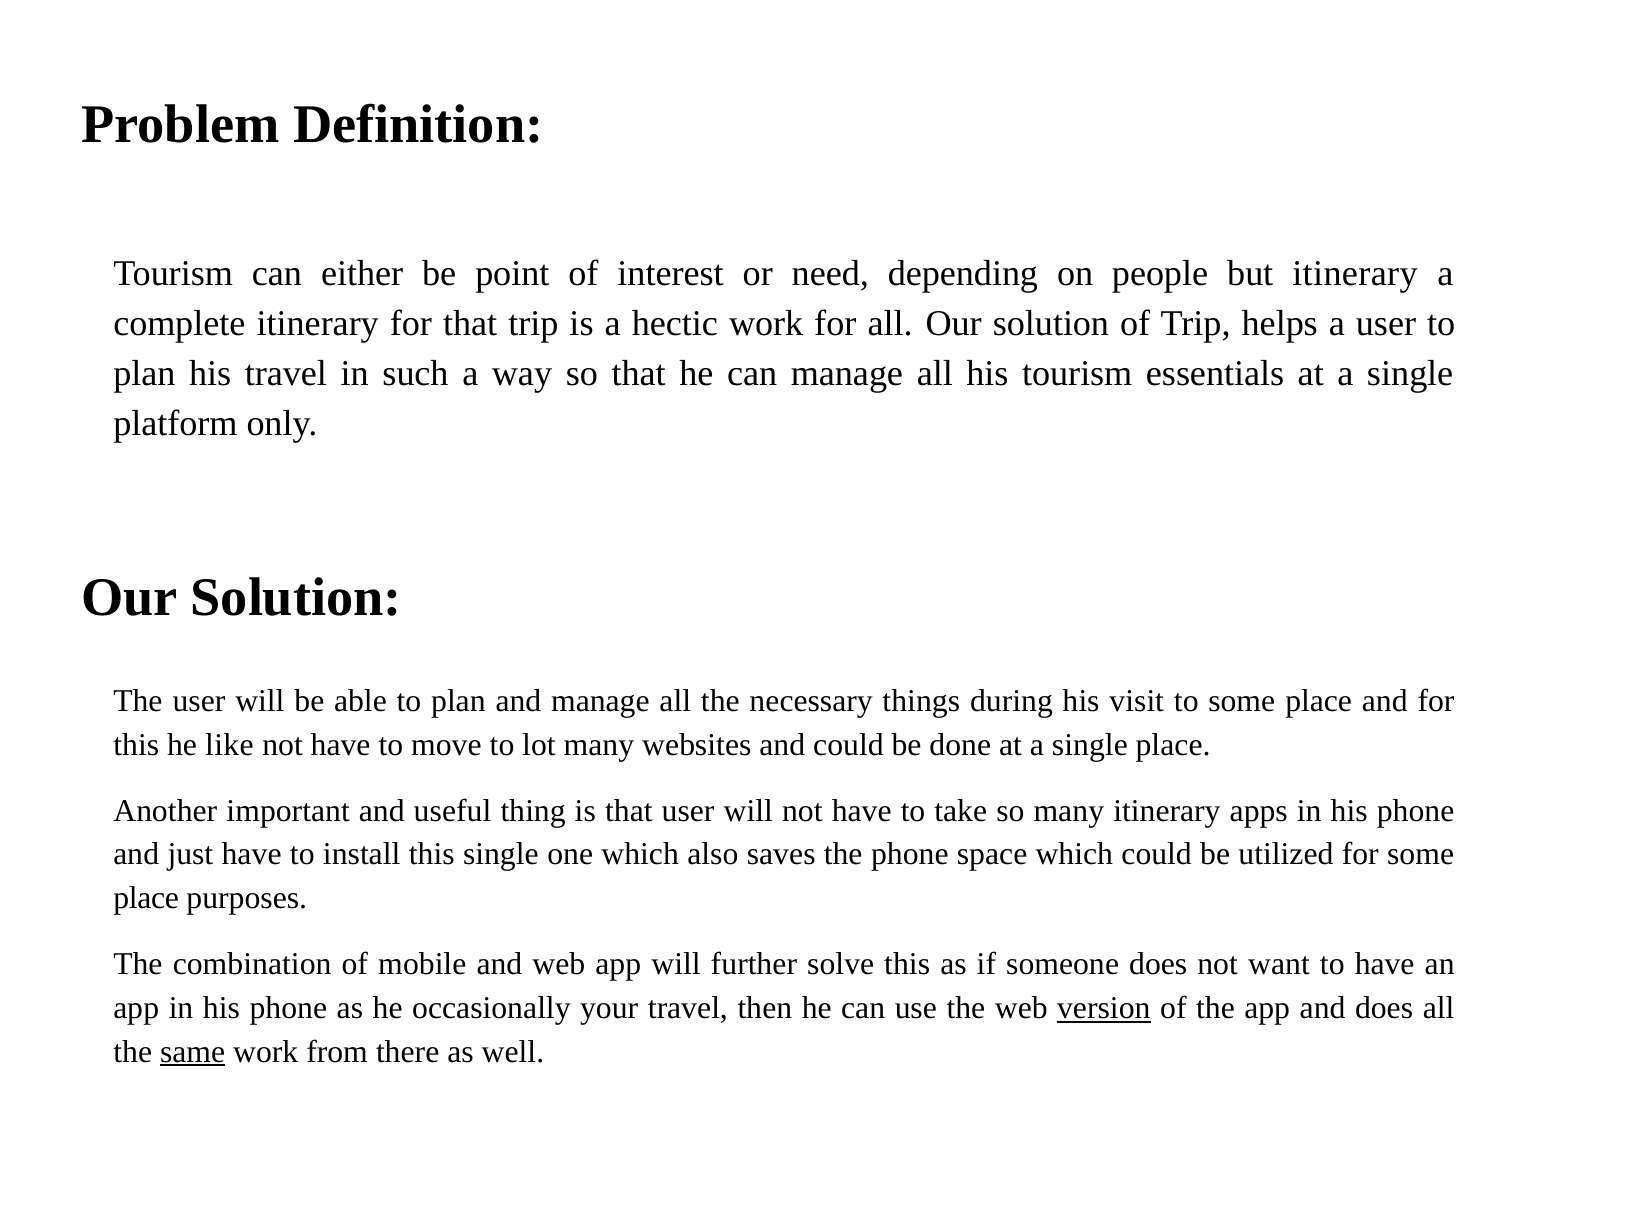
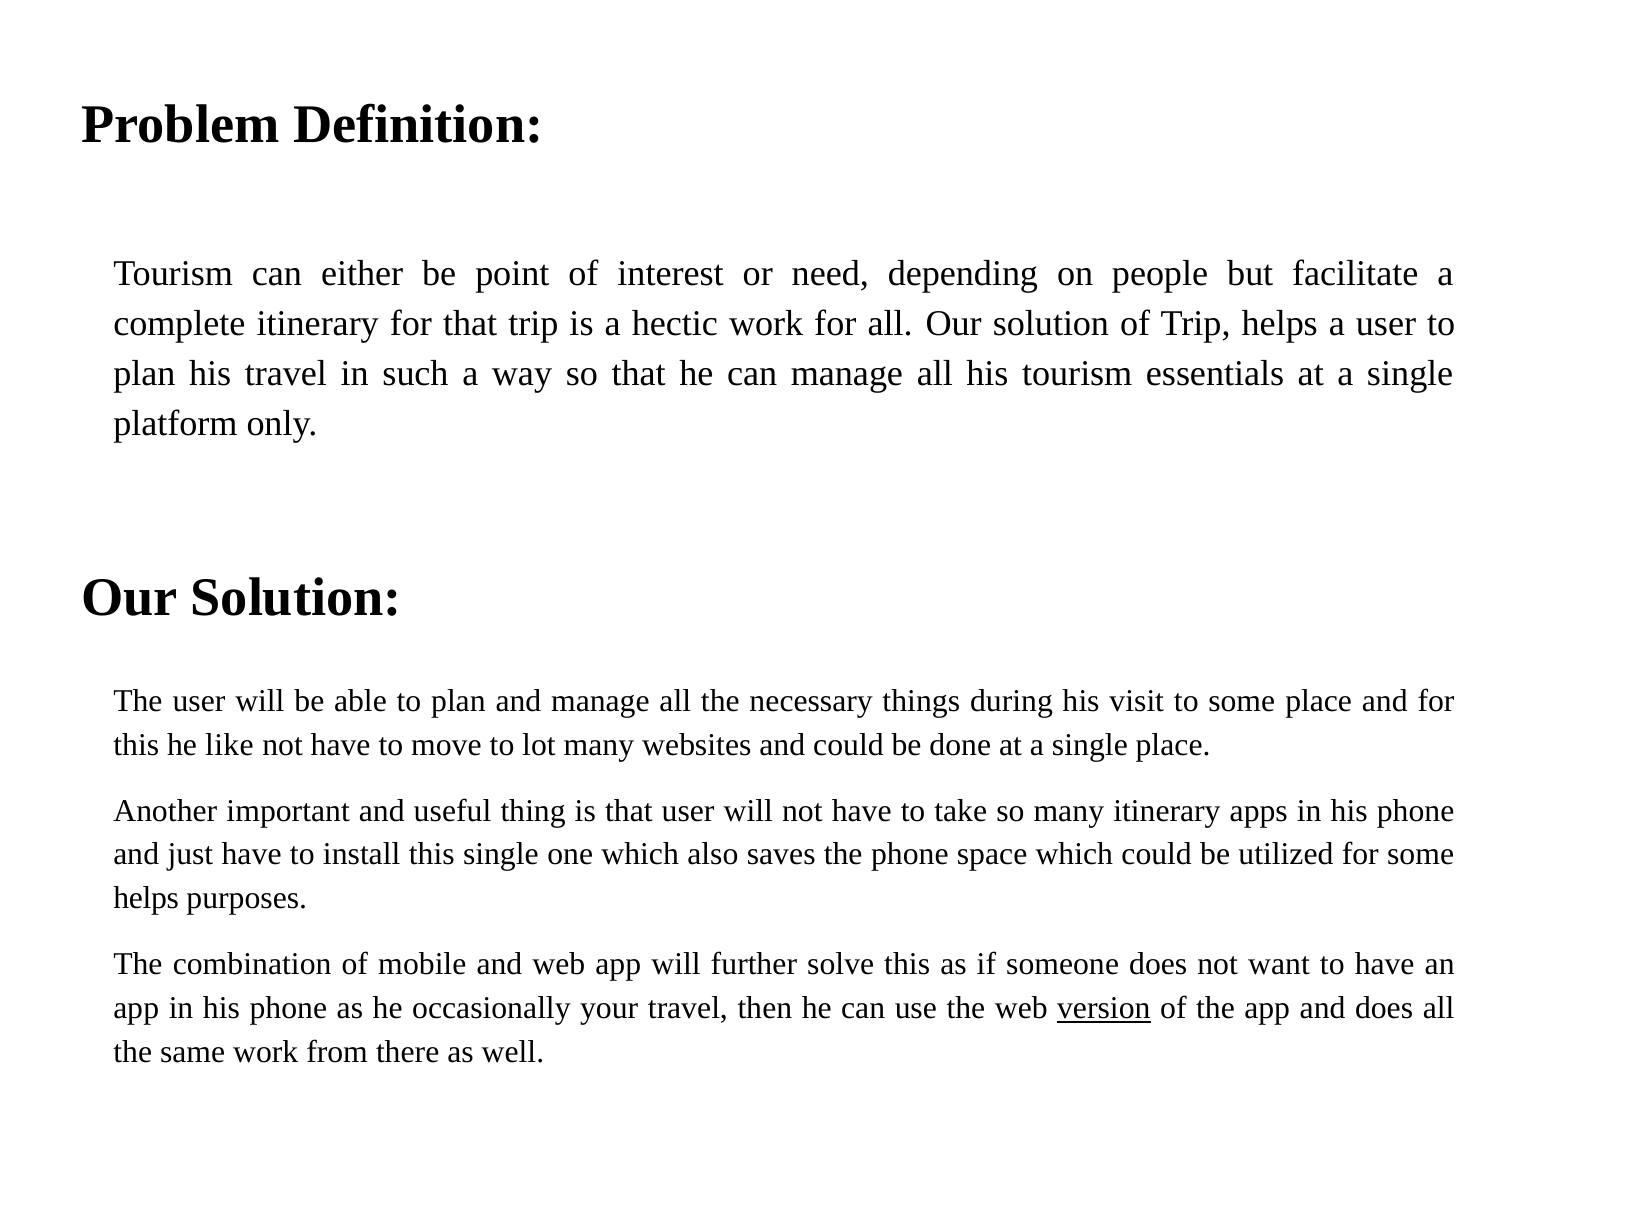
but itinerary: itinerary -> facilitate
place at (146, 898): place -> helps
same underline: present -> none
